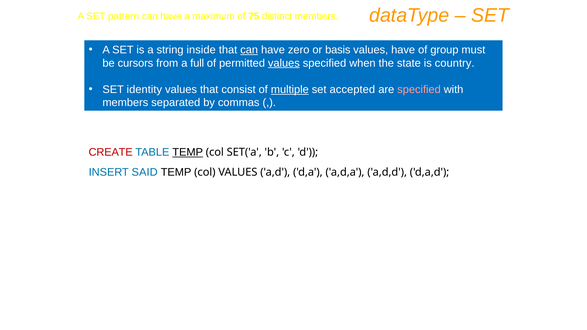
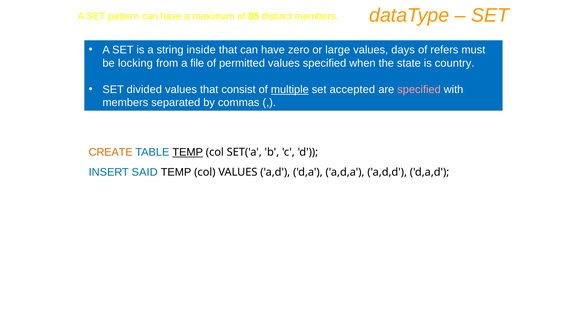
75: 75 -> 85
can at (249, 50) underline: present -> none
basis: basis -> large
values have: have -> days
group: group -> refers
cursors: cursors -> locking
full: full -> file
values at (284, 63) underline: present -> none
identity: identity -> divided
CREATE colour: red -> orange
